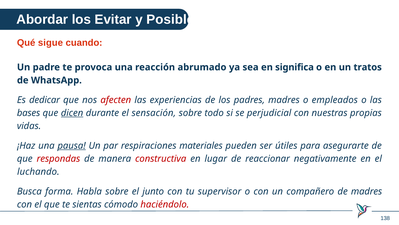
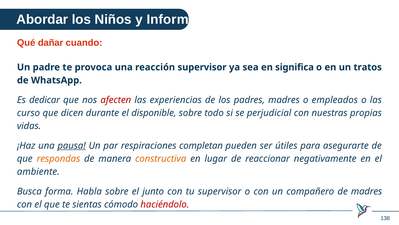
Evitar: Evitar -> Niños
Posibles: Posibles -> Informar
sigue: sigue -> dañar
reacción abrumado: abrumado -> supervisor
bases: bases -> curso
dicen underline: present -> none
sensación: sensación -> disponible
materiales: materiales -> completan
respondas colour: red -> orange
constructiva colour: red -> orange
luchando: luchando -> ambiente
